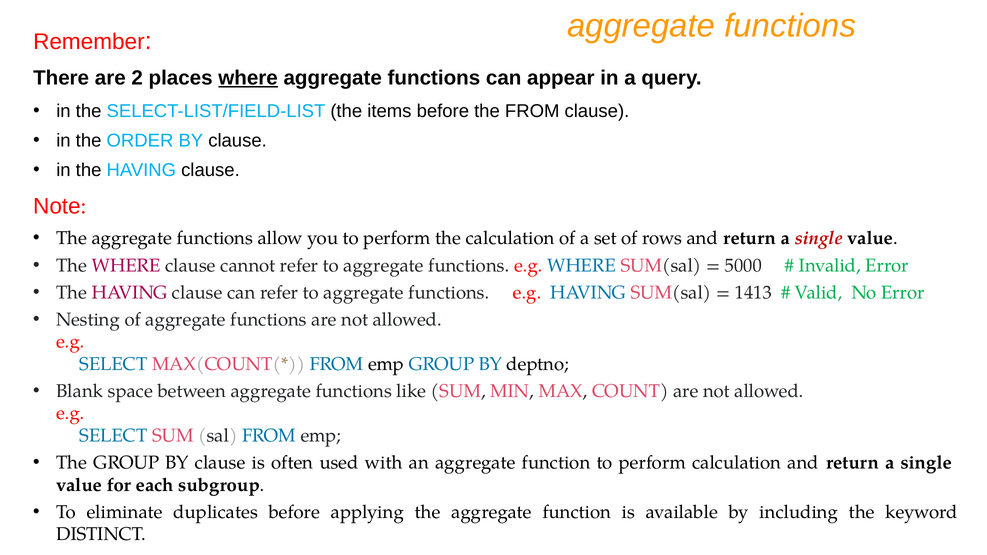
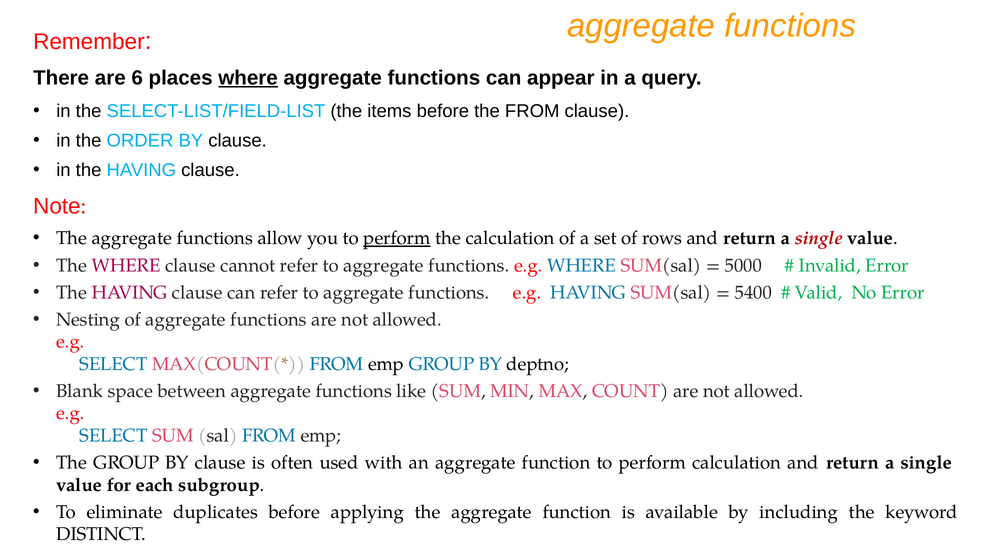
2: 2 -> 6
perform at (397, 238) underline: none -> present
1413: 1413 -> 5400
